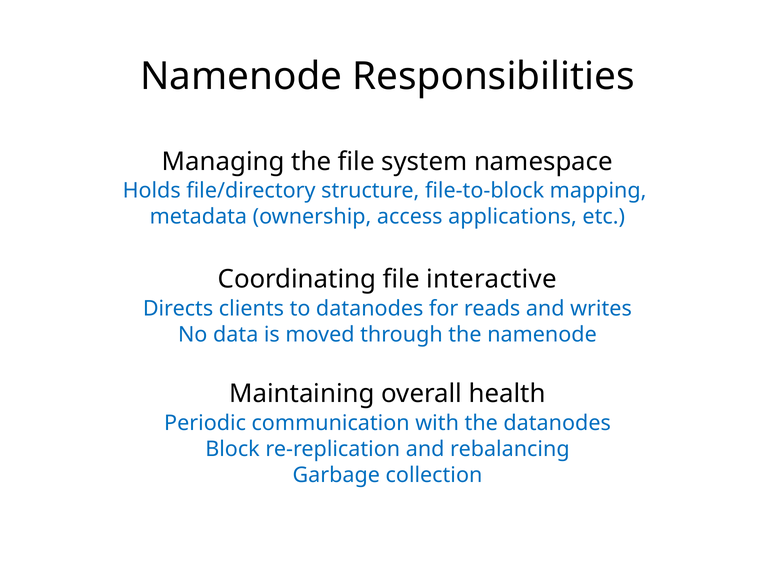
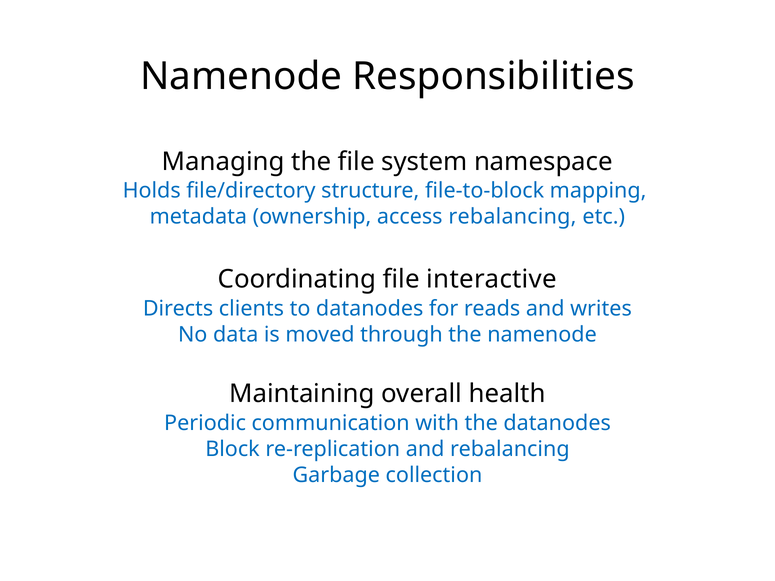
access applications: applications -> rebalancing
